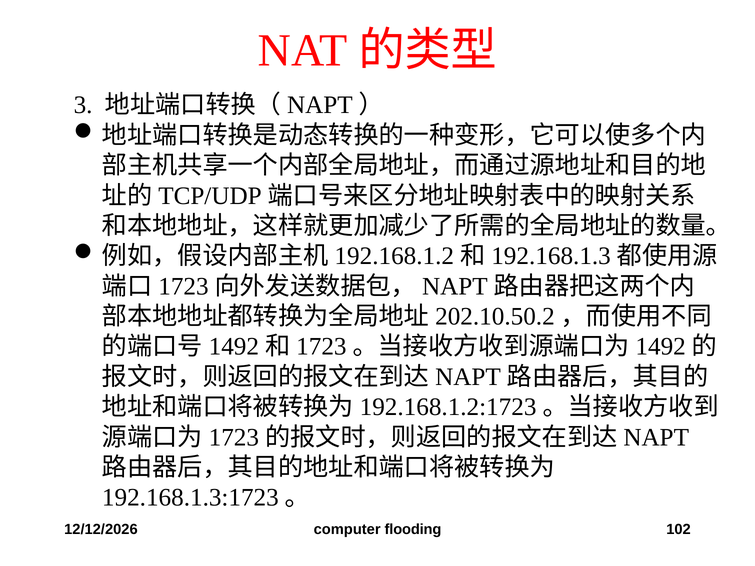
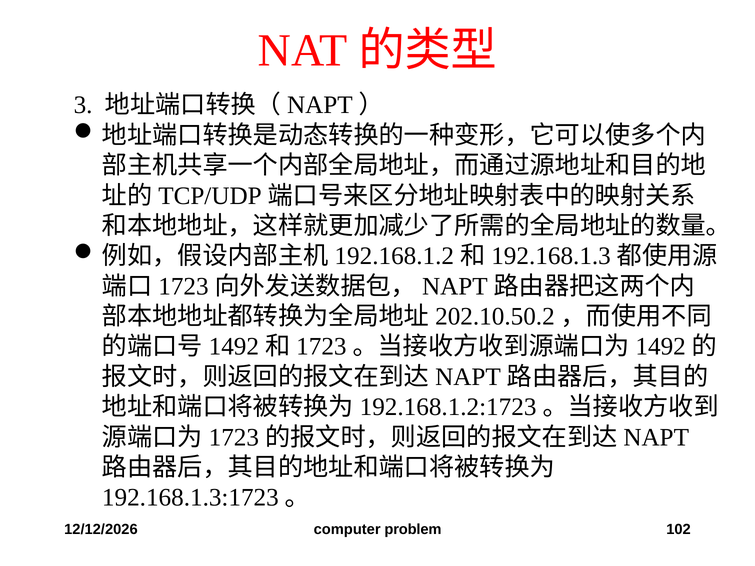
flooding: flooding -> problem
